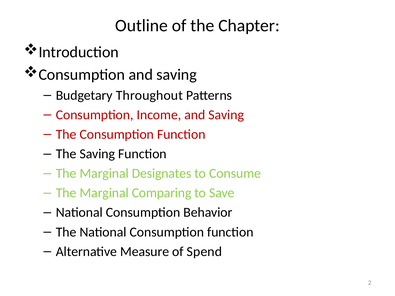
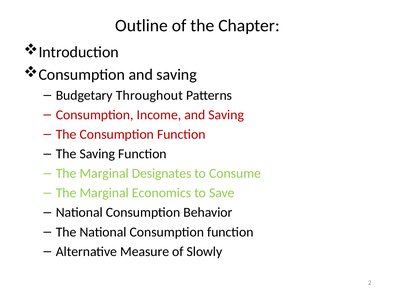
Comparing: Comparing -> Economics
Spend: Spend -> Slowly
